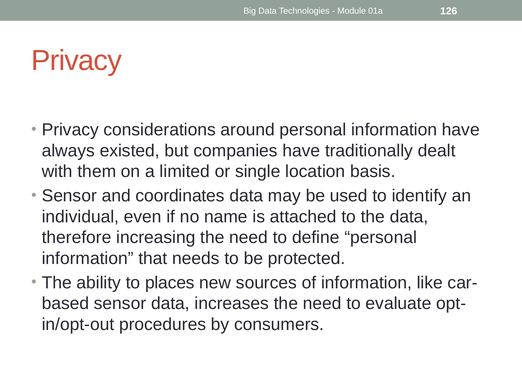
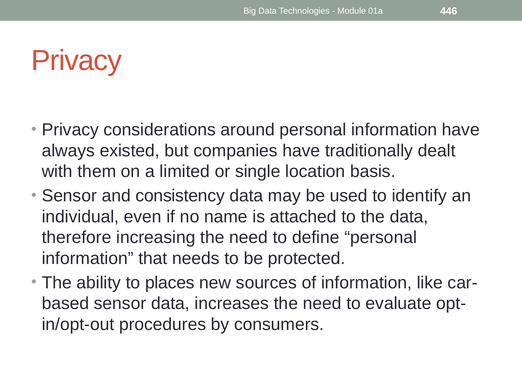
126: 126 -> 446
coordinates: coordinates -> consistency
